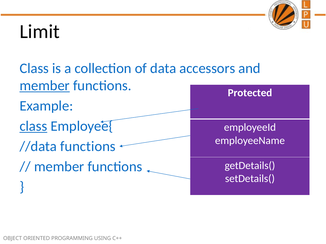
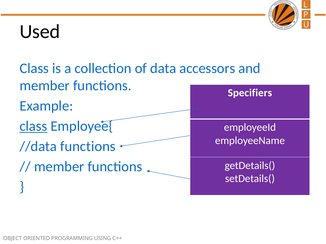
Limit: Limit -> Used
member at (45, 86) underline: present -> none
Protected: Protected -> Specifiers
